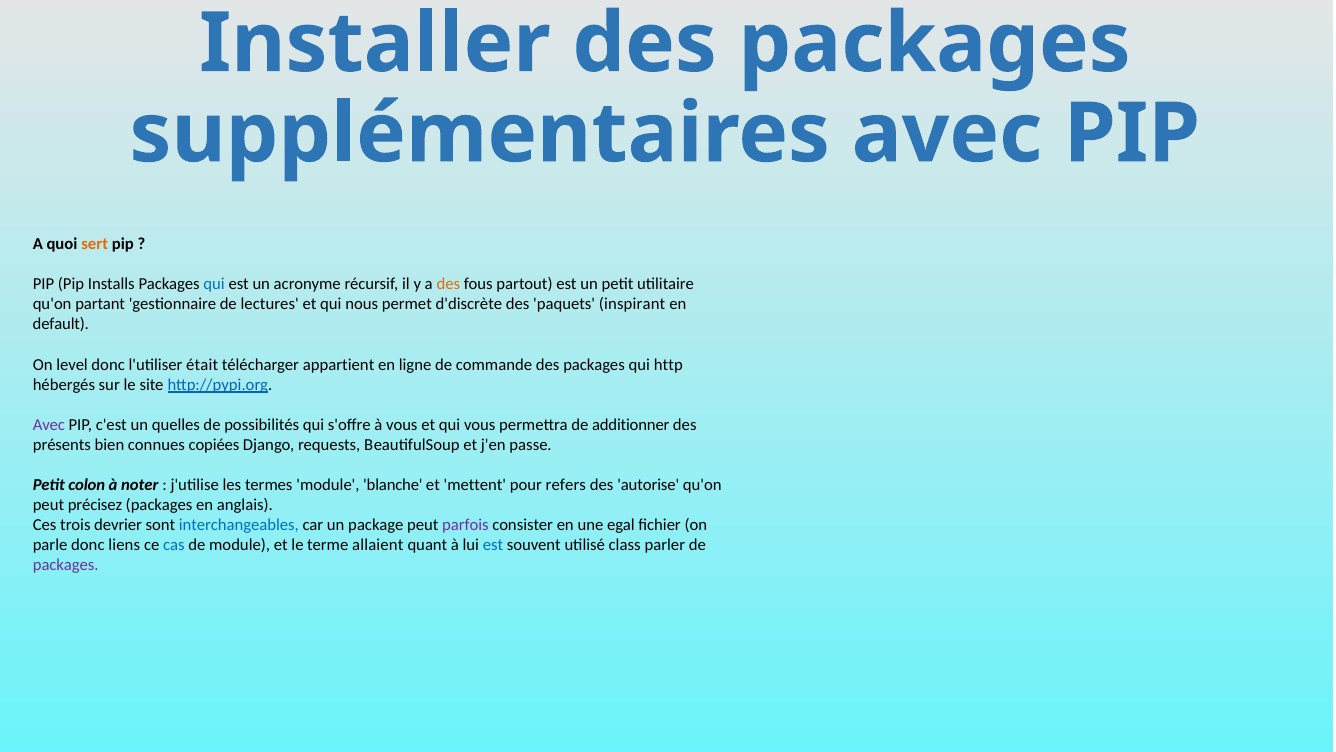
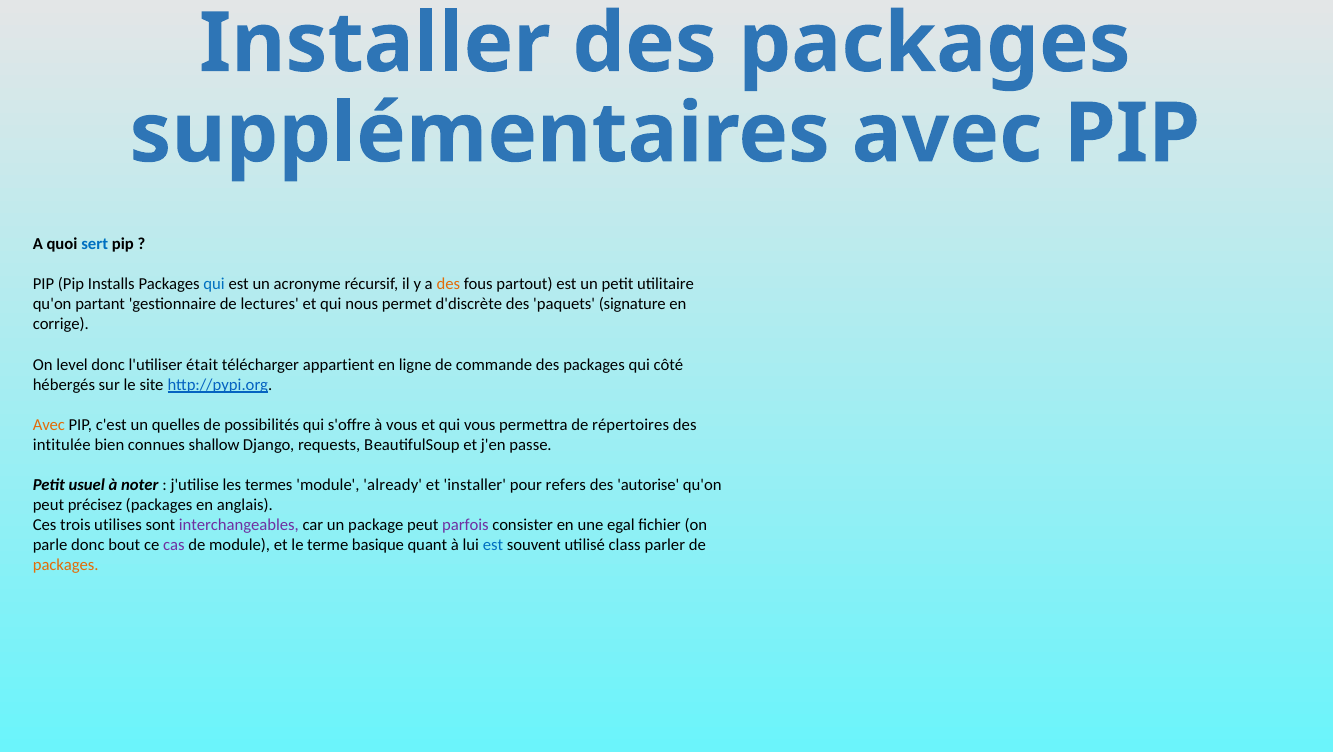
sert colour: orange -> blue
inspirant: inspirant -> signature
default: default -> corrige
http: http -> côté
Avec at (49, 425) colour: purple -> orange
additionner: additionner -> répertoires
présents: présents -> intitulée
copiées: copiées -> shallow
colon: colon -> usuel
blanche: blanche -> already
et mettent: mettent -> installer
devrier: devrier -> utilises
interchangeables colour: blue -> purple
liens: liens -> bout
cas colour: blue -> purple
allaient: allaient -> basique
packages at (66, 565) colour: purple -> orange
